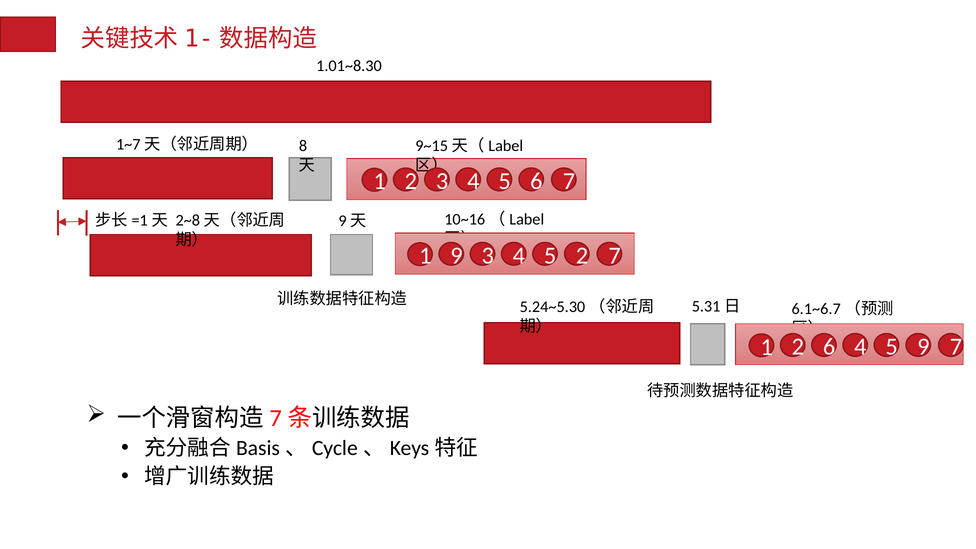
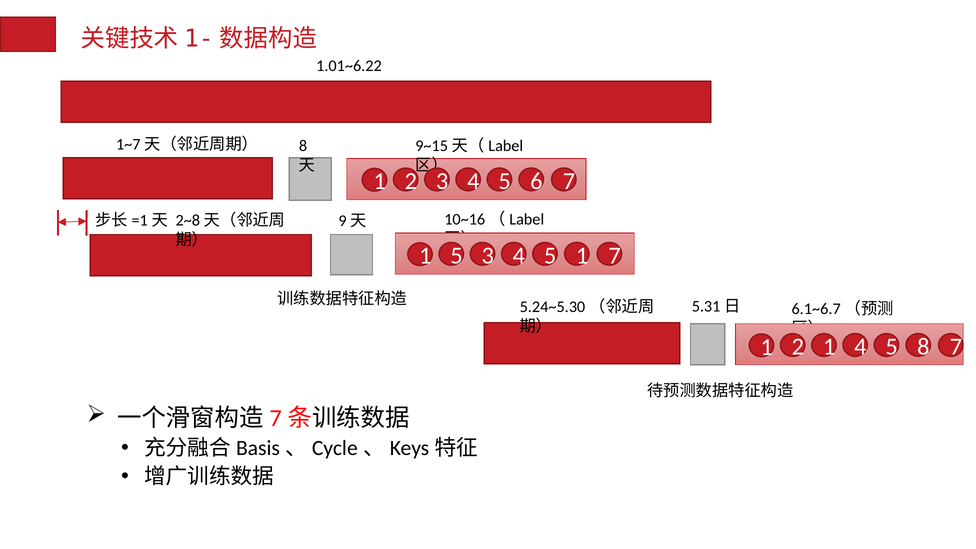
1.01~8.30: 1.01~8.30 -> 1.01~6.22
1 9: 9 -> 5
5 2: 2 -> 1
2 6: 6 -> 1
5 9: 9 -> 8
